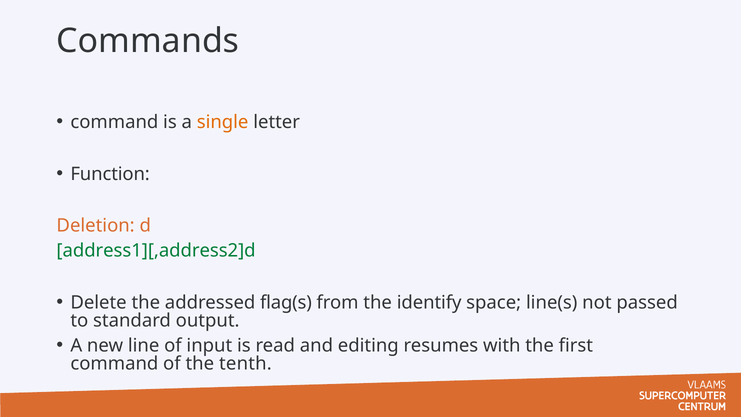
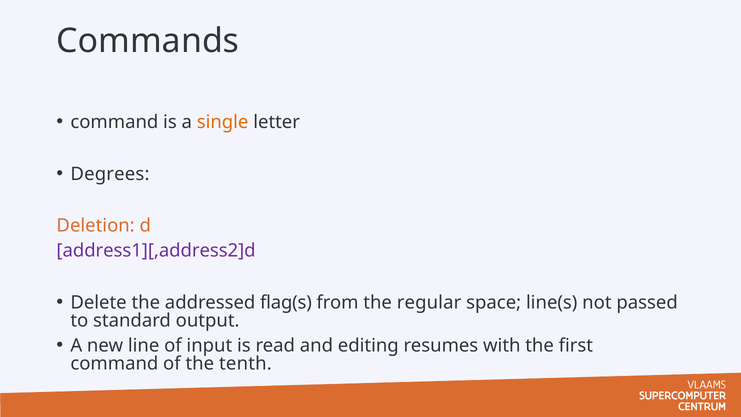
Function: Function -> Degrees
address1][,address2]d colour: green -> purple
identify: identify -> regular
